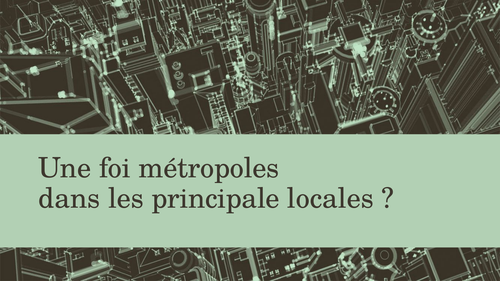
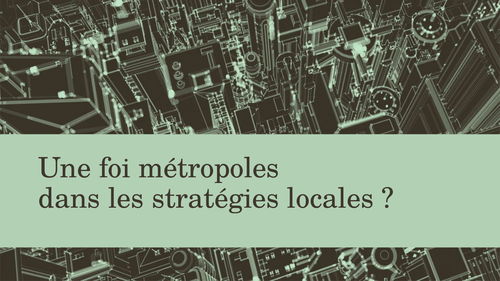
principale: principale -> stratégies
